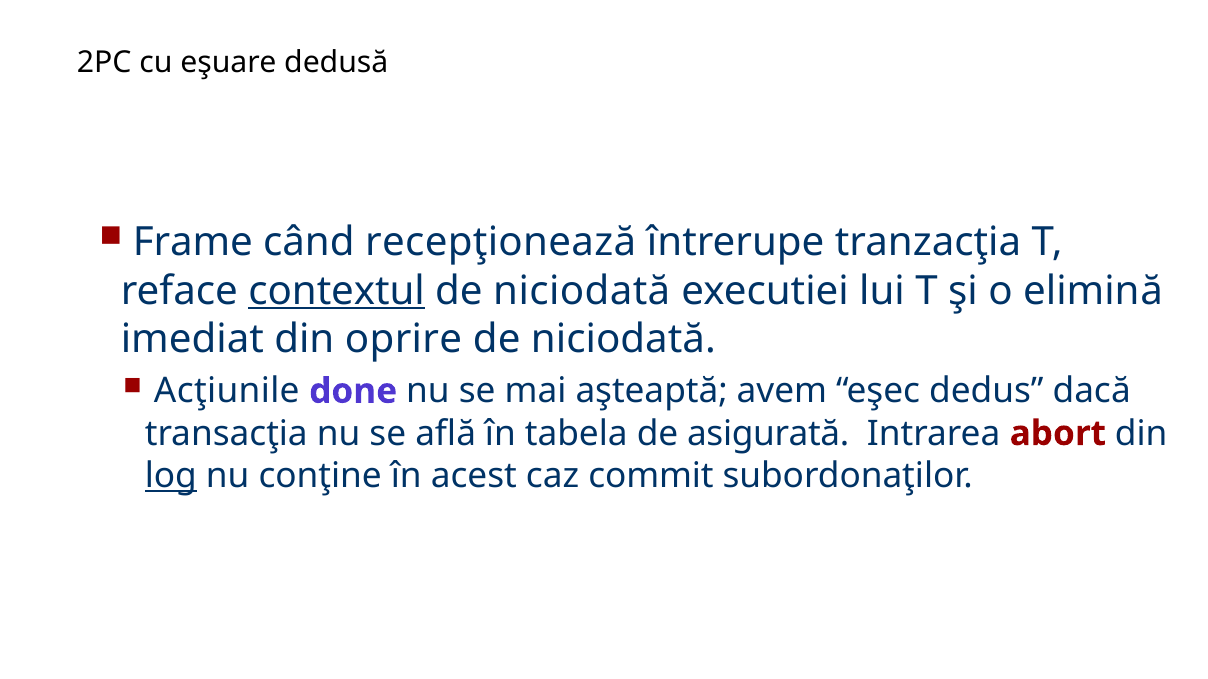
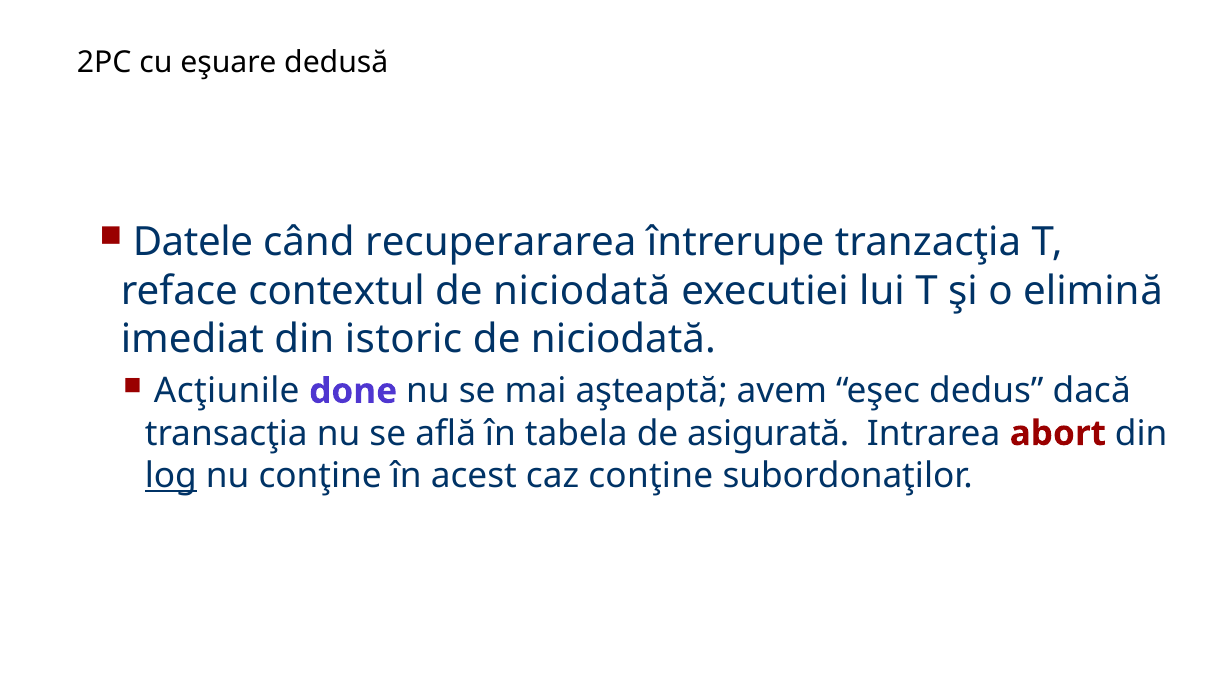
Frame: Frame -> Datele
recepţionează: recepţionează -> recuperararea
contextul underline: present -> none
oprire: oprire -> istoric
caz commit: commit -> conţine
